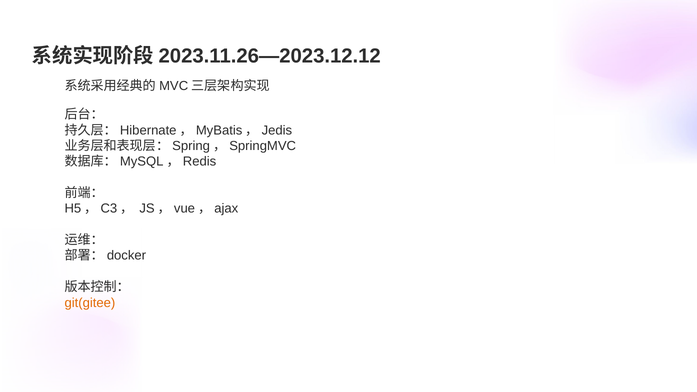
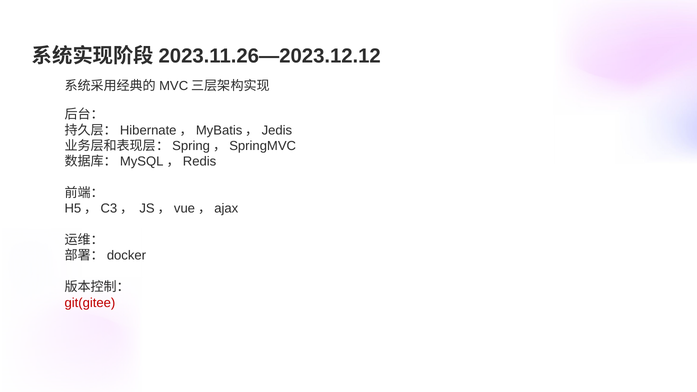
git(gitee colour: orange -> red
